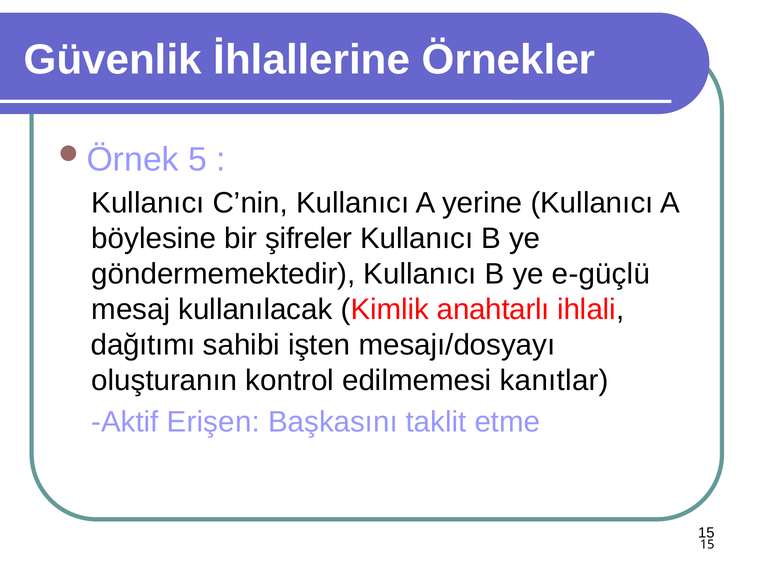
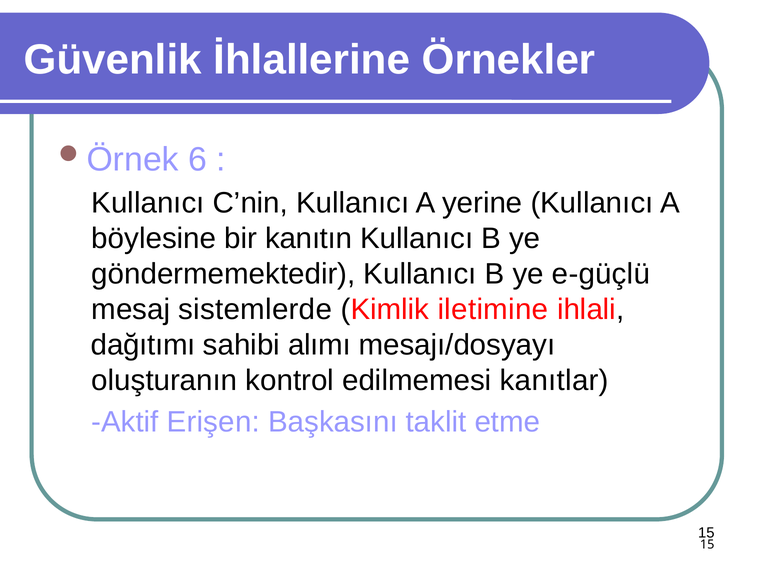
5: 5 -> 6
şifreler: şifreler -> kanıtın
kullanılacak: kullanılacak -> sistemlerde
anahtarlı: anahtarlı -> iletimine
işten: işten -> alımı
